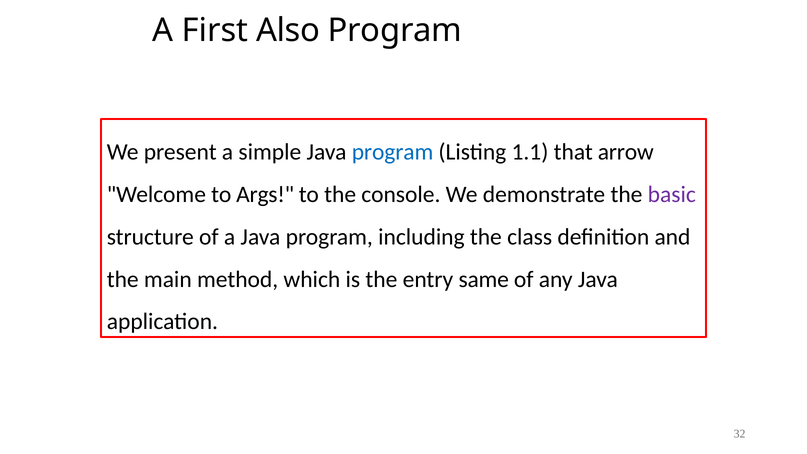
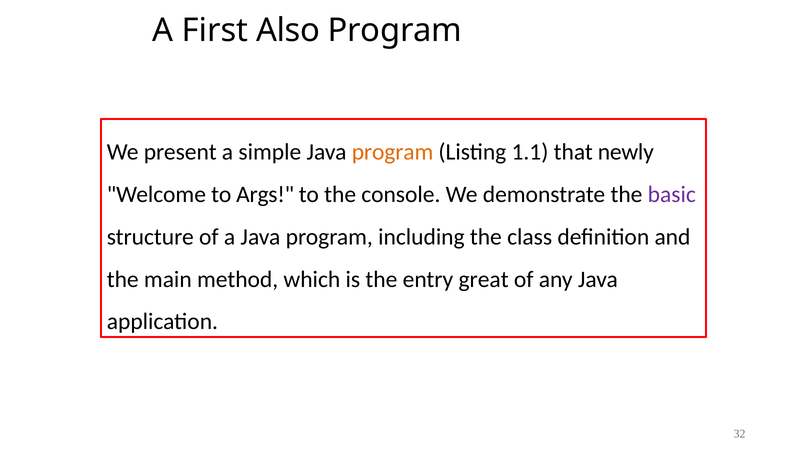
program at (393, 152) colour: blue -> orange
arrow: arrow -> newly
same: same -> great
